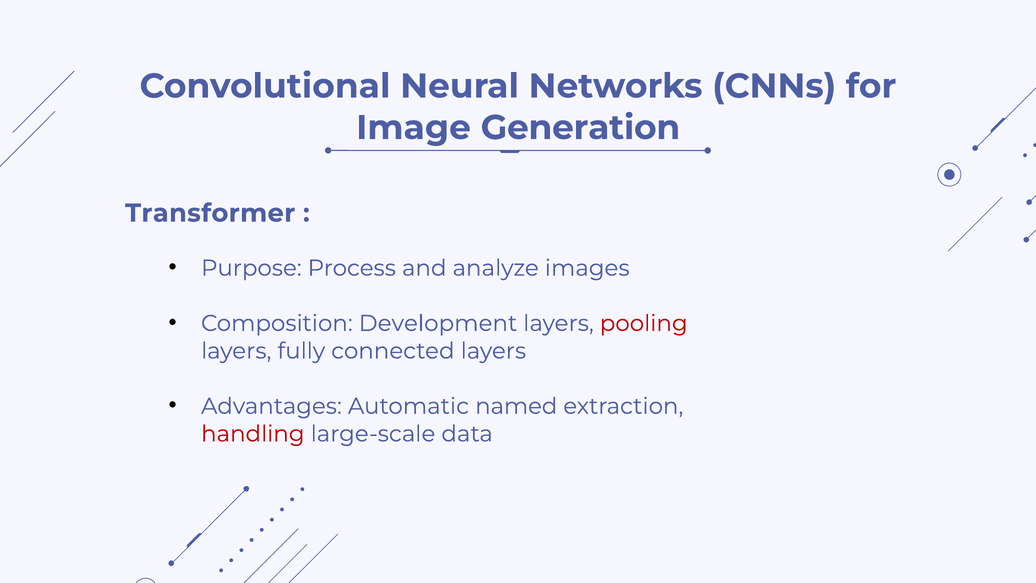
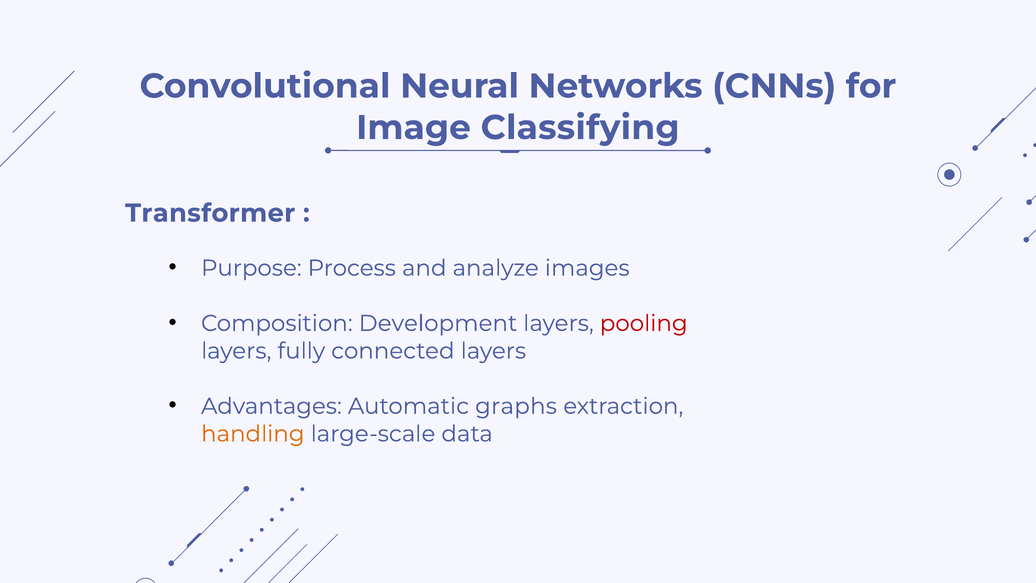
Generation: Generation -> Classifying
named: named -> graphs
handling colour: red -> orange
